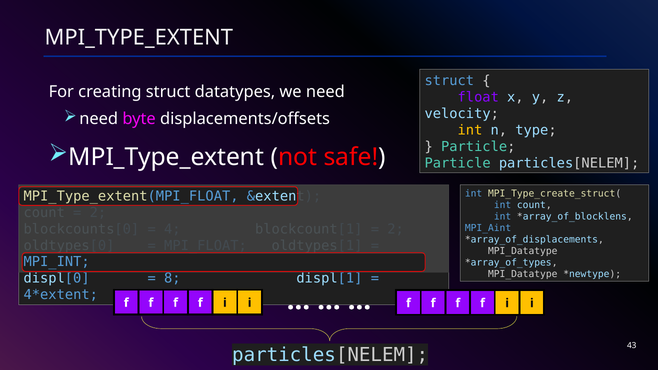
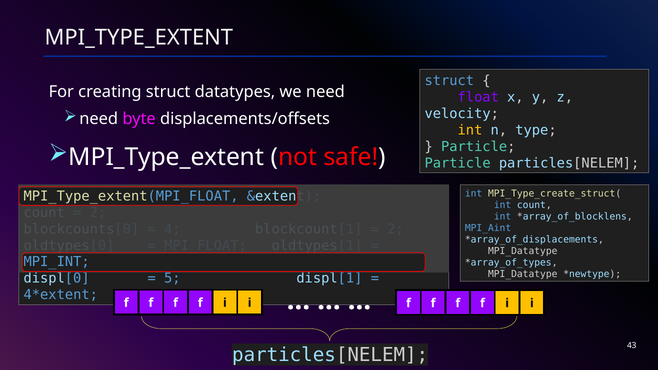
8: 8 -> 5
